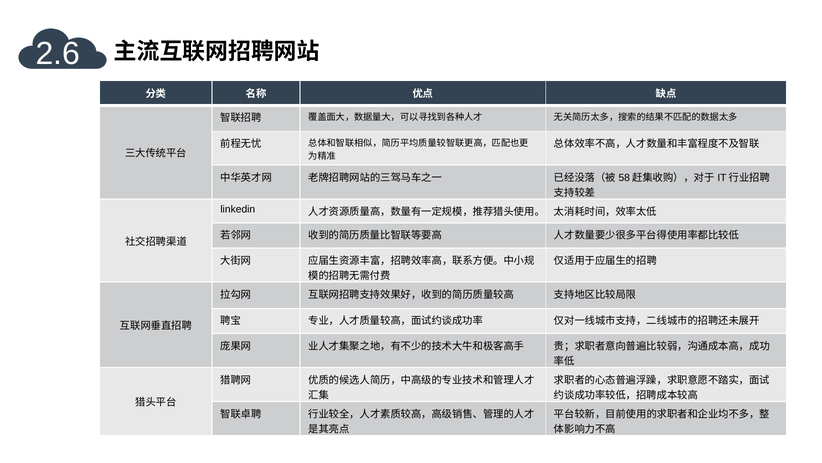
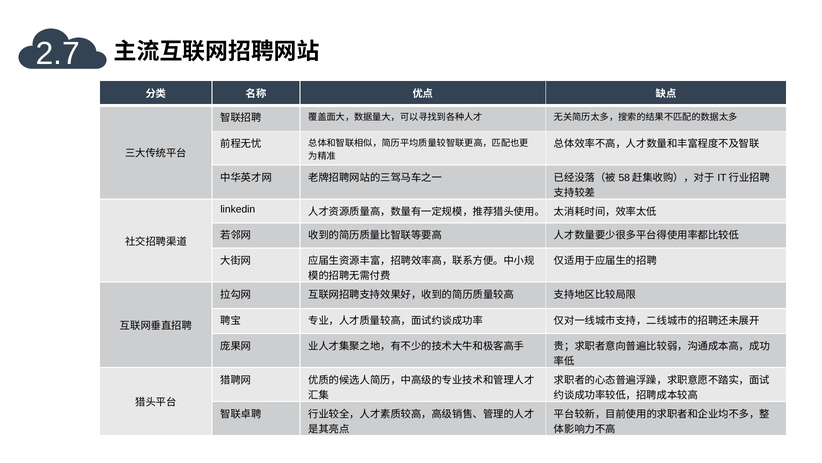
2.6: 2.6 -> 2.7
